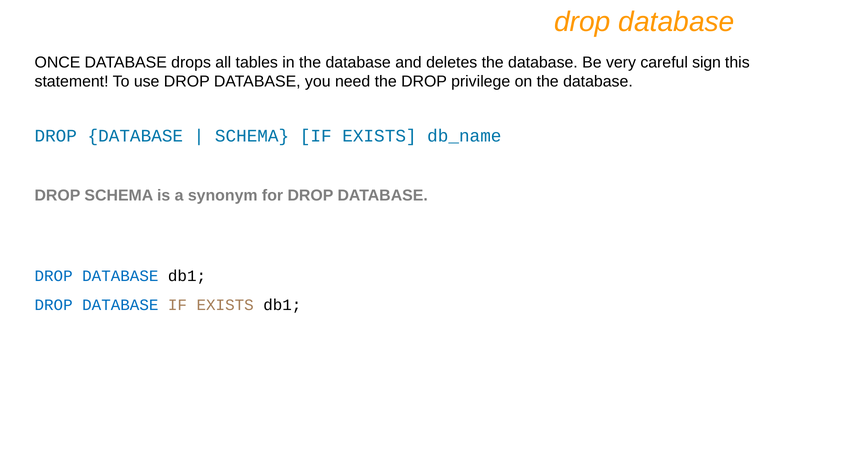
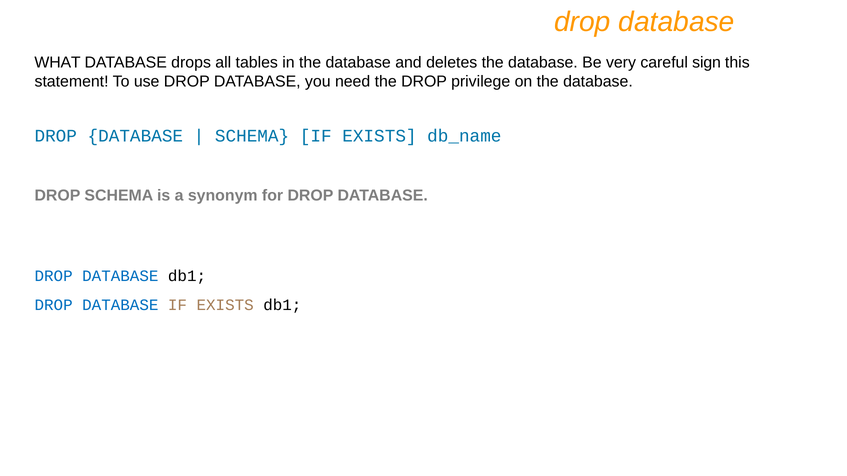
ONCE: ONCE -> WHAT
